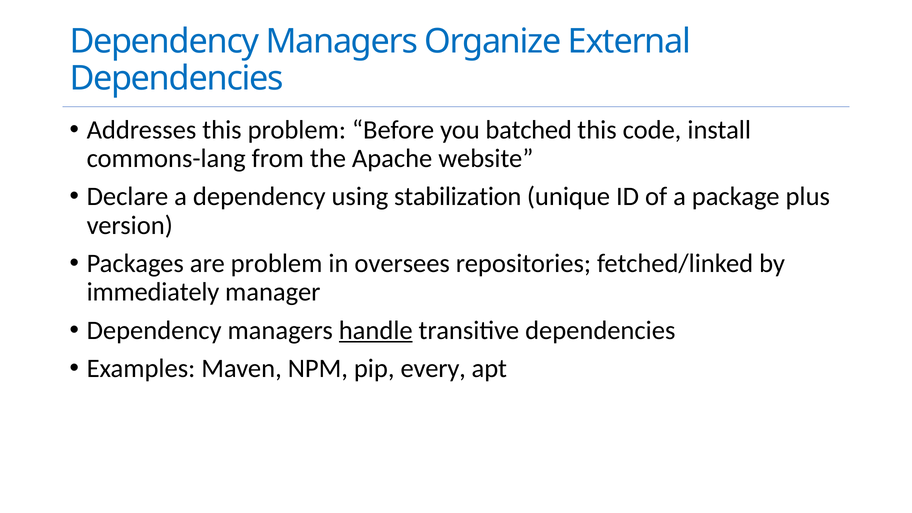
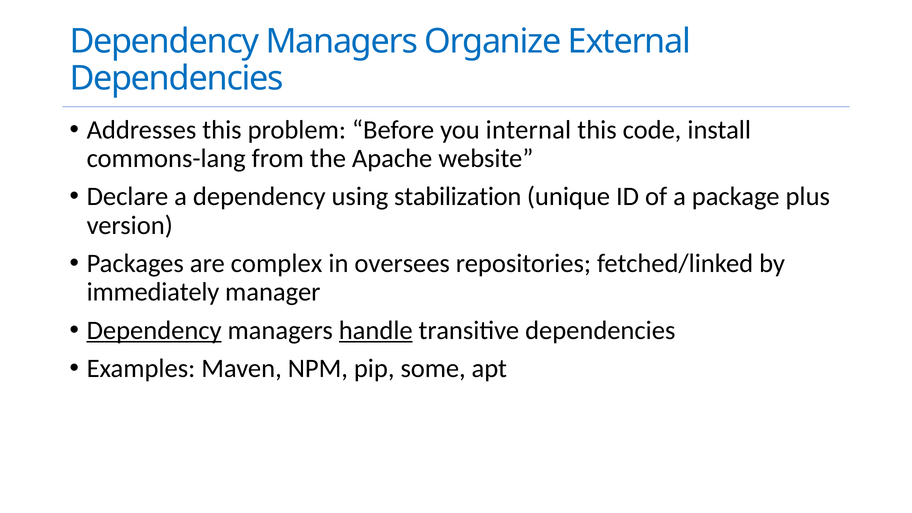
batched: batched -> internal
are problem: problem -> complex
Dependency at (154, 330) underline: none -> present
every: every -> some
